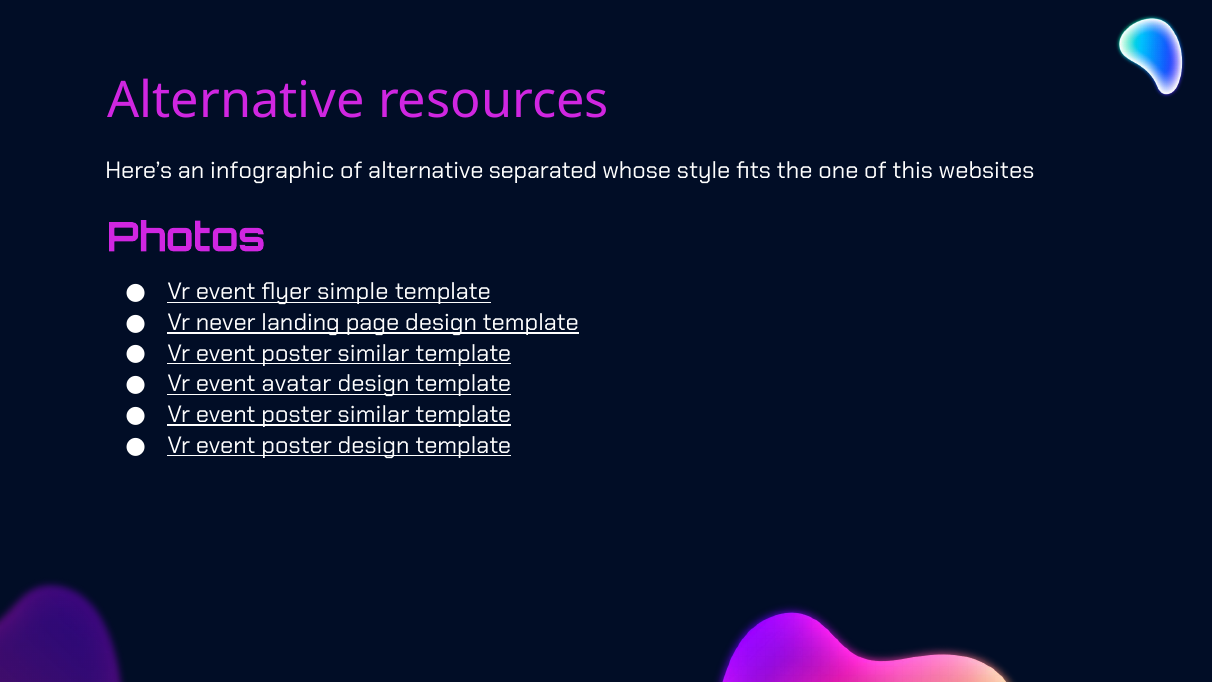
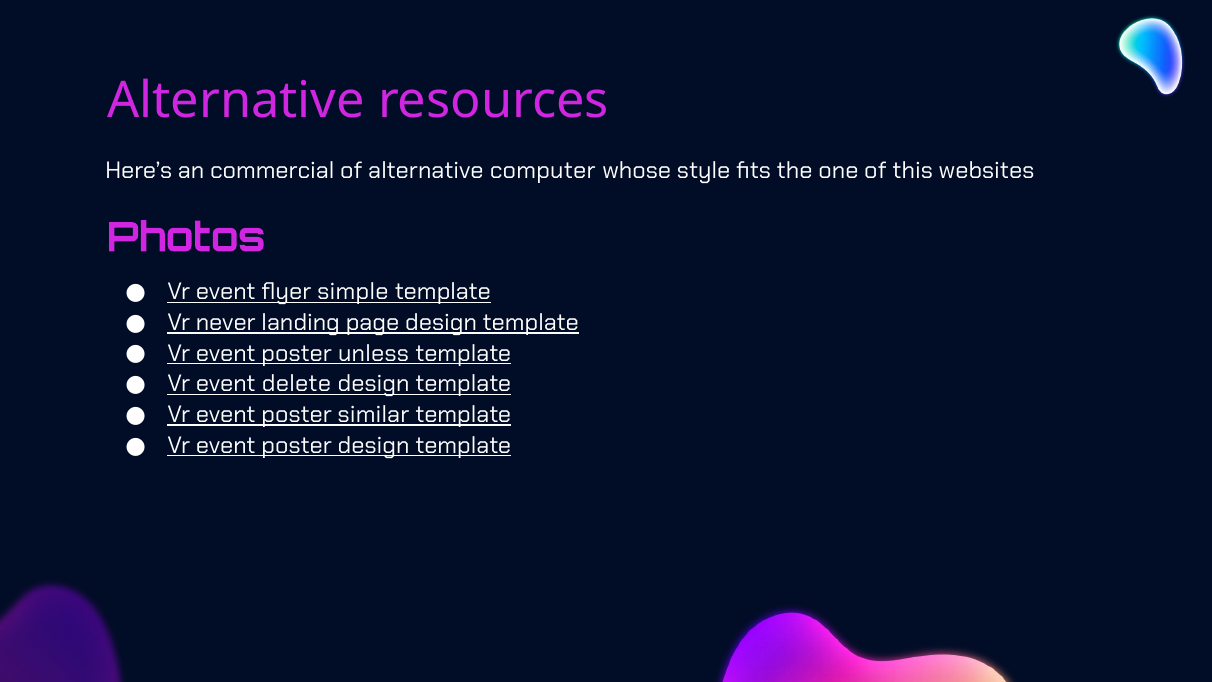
infographic: infographic -> commercial
separated: separated -> computer
similar at (374, 353): similar -> unless
avatar: avatar -> delete
